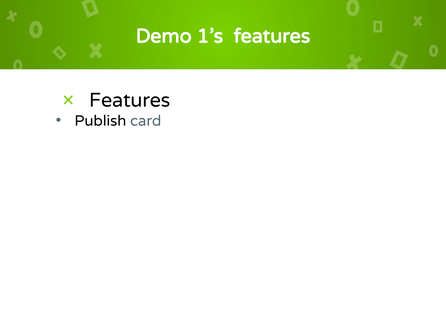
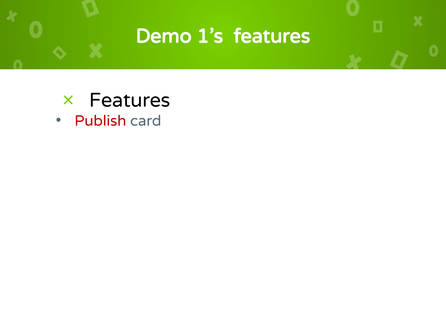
Publish colour: black -> red
